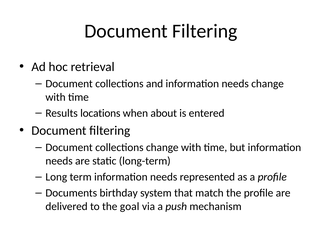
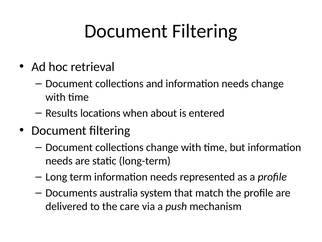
birthday: birthday -> australia
goal: goal -> care
